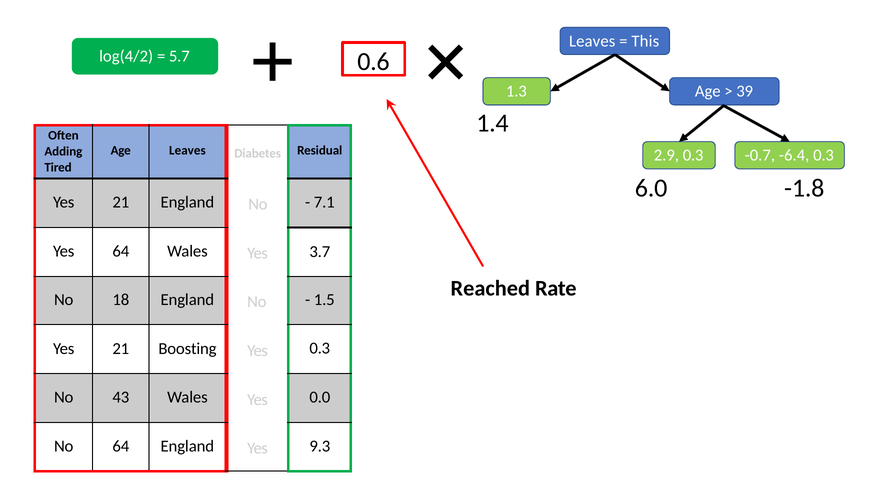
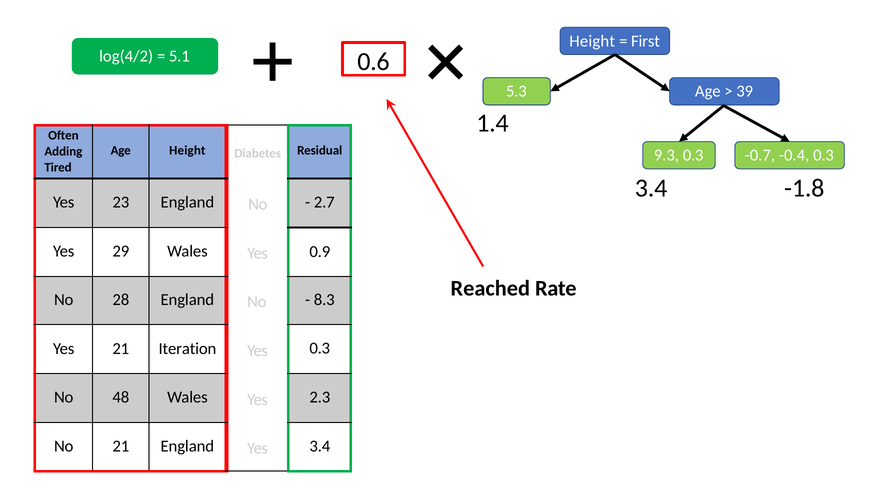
Leaves at (592, 41): Leaves -> Height
This: This -> First
5.7: 5.7 -> 5.1
1.3: 1.3 -> 5.3
Age Leaves: Leaves -> Height
2.9: 2.9 -> 9.3
-6.4: -6.4 -> -0.4
6.0 at (651, 188): 6.0 -> 3.4
21 at (121, 202): 21 -> 23
7.1: 7.1 -> 2.7
Yes 64: 64 -> 29
3.7: 3.7 -> 0.9
18: 18 -> 28
1.5: 1.5 -> 8.3
Boosting: Boosting -> Iteration
43: 43 -> 48
0.0: 0.0 -> 2.3
No 64: 64 -> 21
England 9.3: 9.3 -> 3.4
